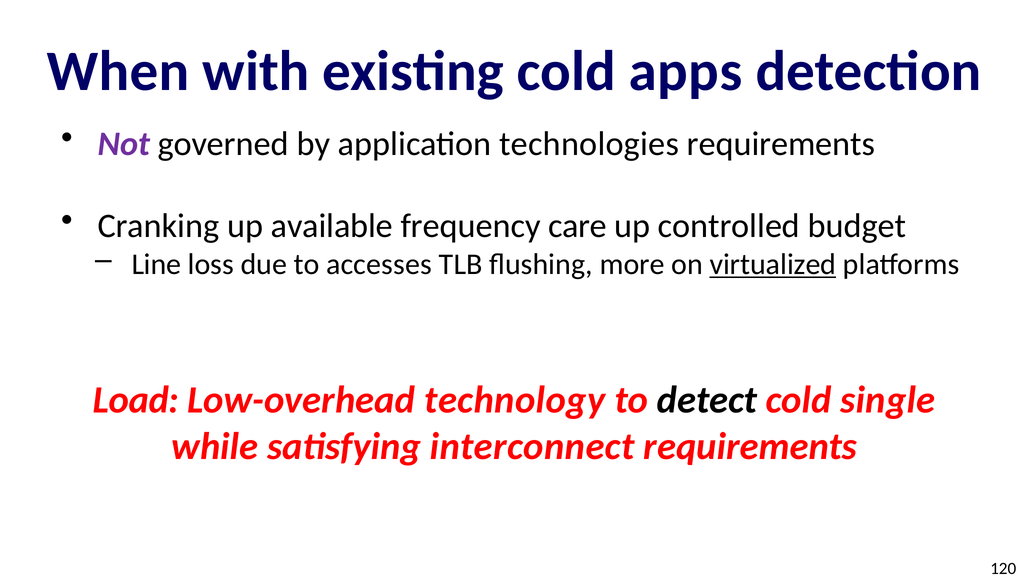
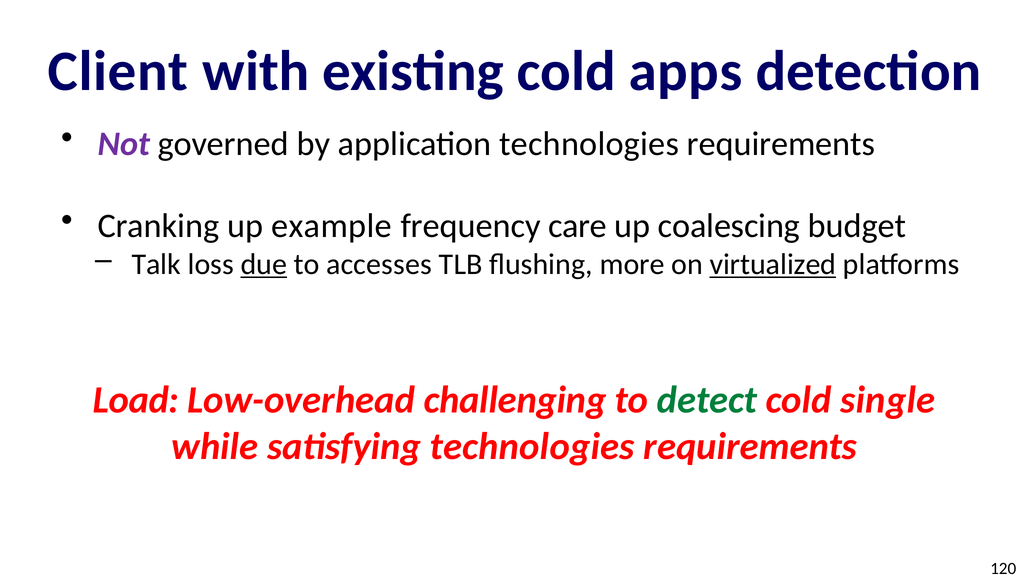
When: When -> Client
available: available -> example
controlled: controlled -> coalescing
Line: Line -> Talk
due underline: none -> present
technology: technology -> challenging
detect colour: black -> green
satisfying interconnect: interconnect -> technologies
